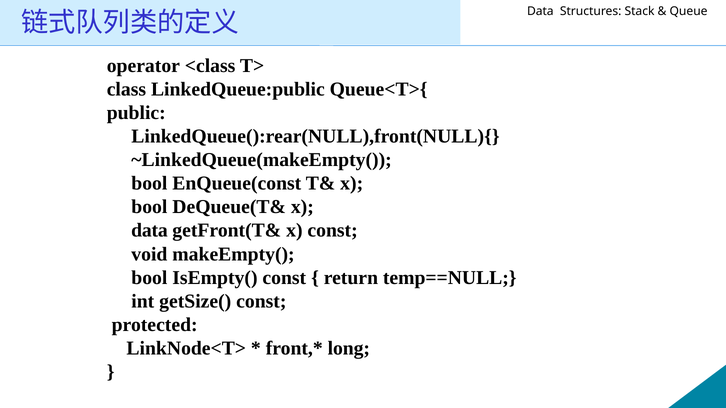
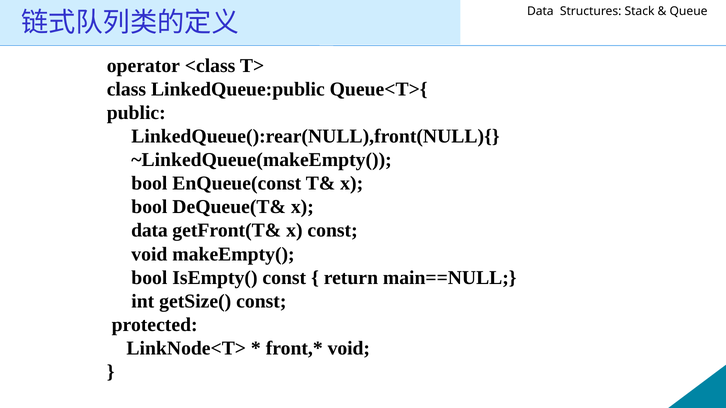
temp==NULL: temp==NULL -> main==NULL
long at (349, 349): long -> void
